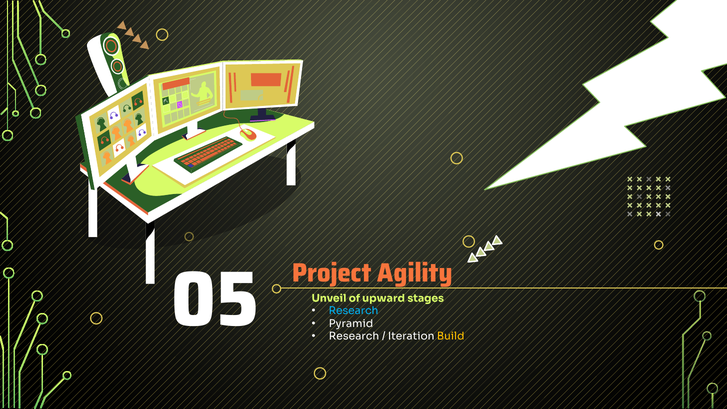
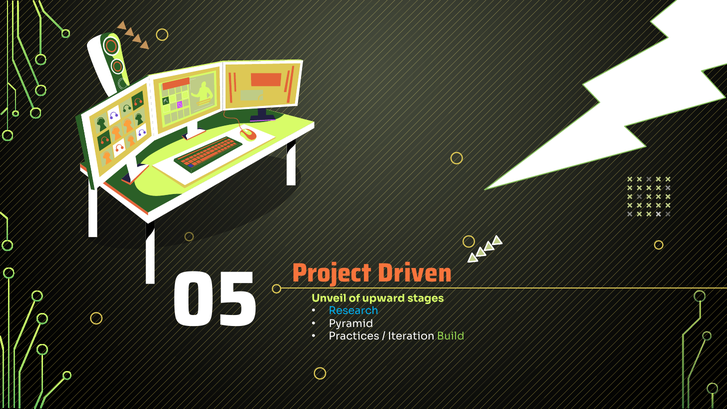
Agility: Agility -> Driven
Research at (354, 336): Research -> Practices
Build colour: yellow -> light green
